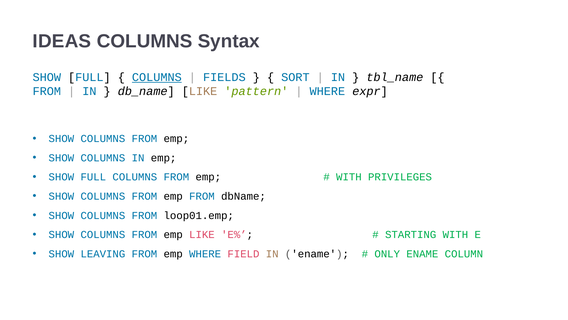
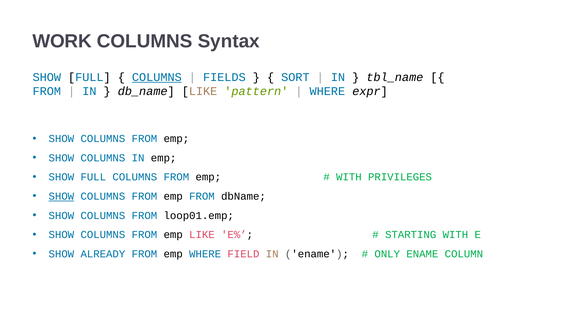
IDEAS: IDEAS -> WORK
SHOW at (61, 196) underline: none -> present
LEAVING: LEAVING -> ALREADY
